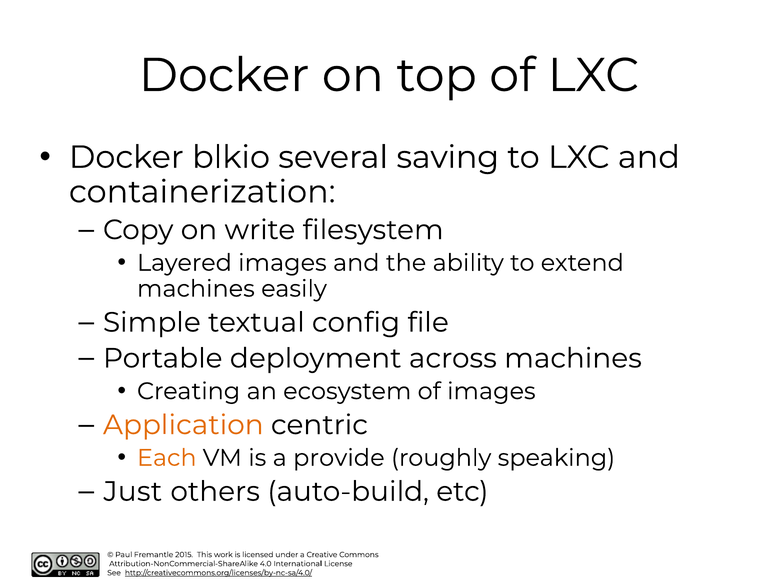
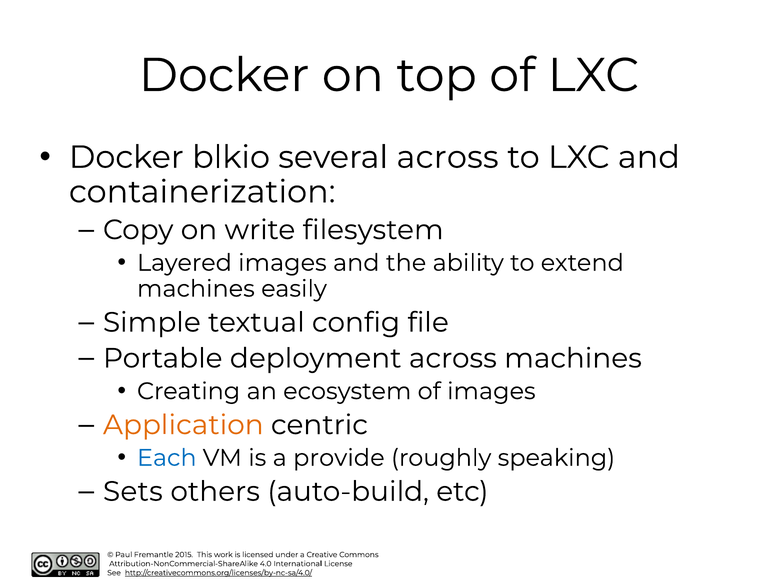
several saving: saving -> across
Each colour: orange -> blue
Just: Just -> Sets
